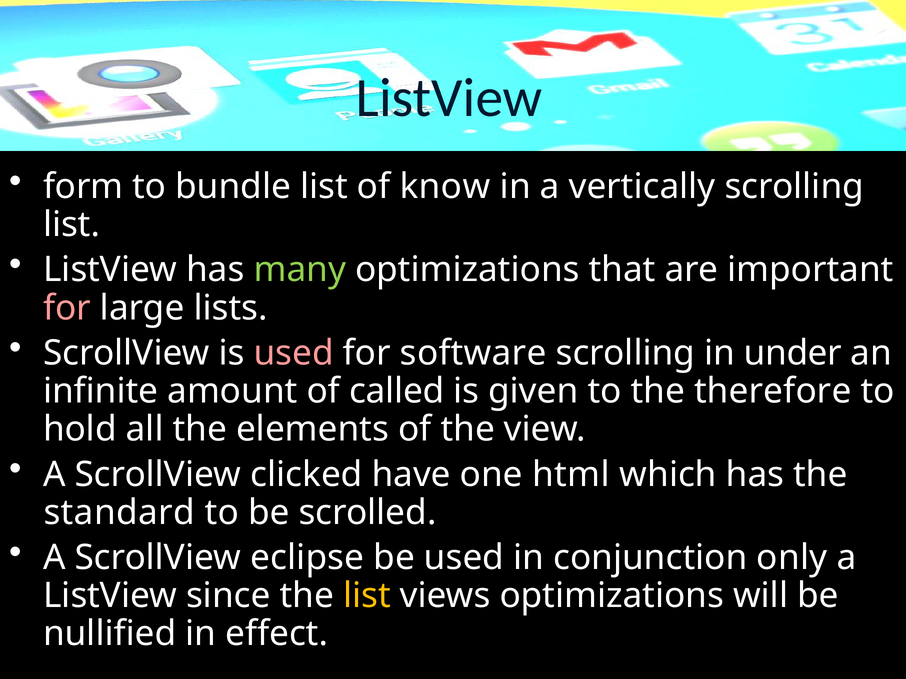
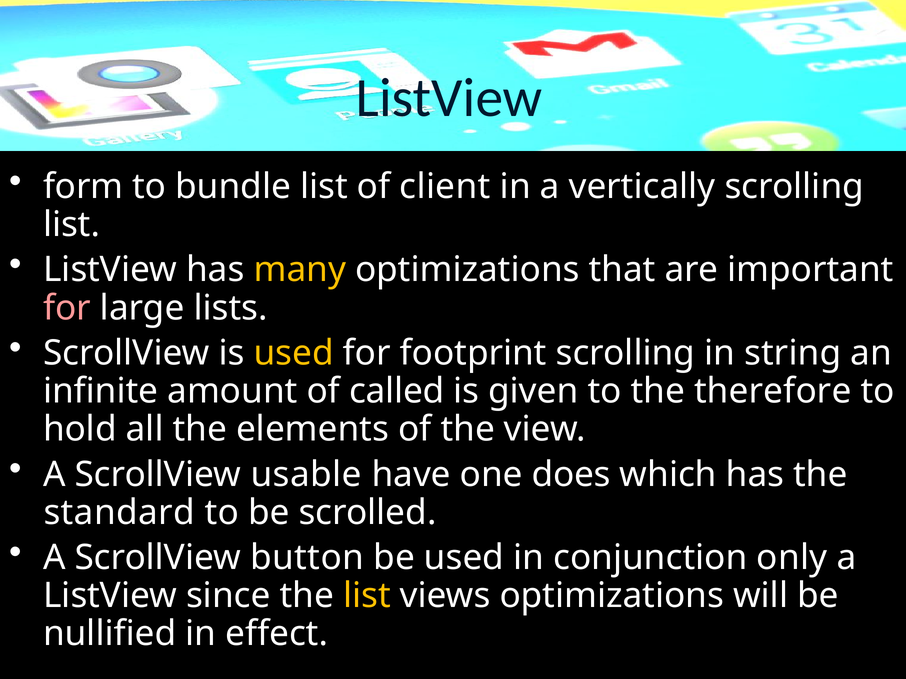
know: know -> client
many colour: light green -> yellow
used at (294, 353) colour: pink -> yellow
software: software -> footprint
under: under -> string
clicked: clicked -> usable
html: html -> does
eclipse: eclipse -> button
